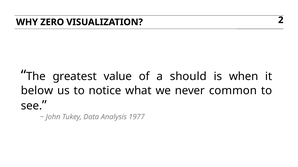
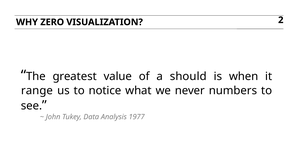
below: below -> range
common: common -> numbers
